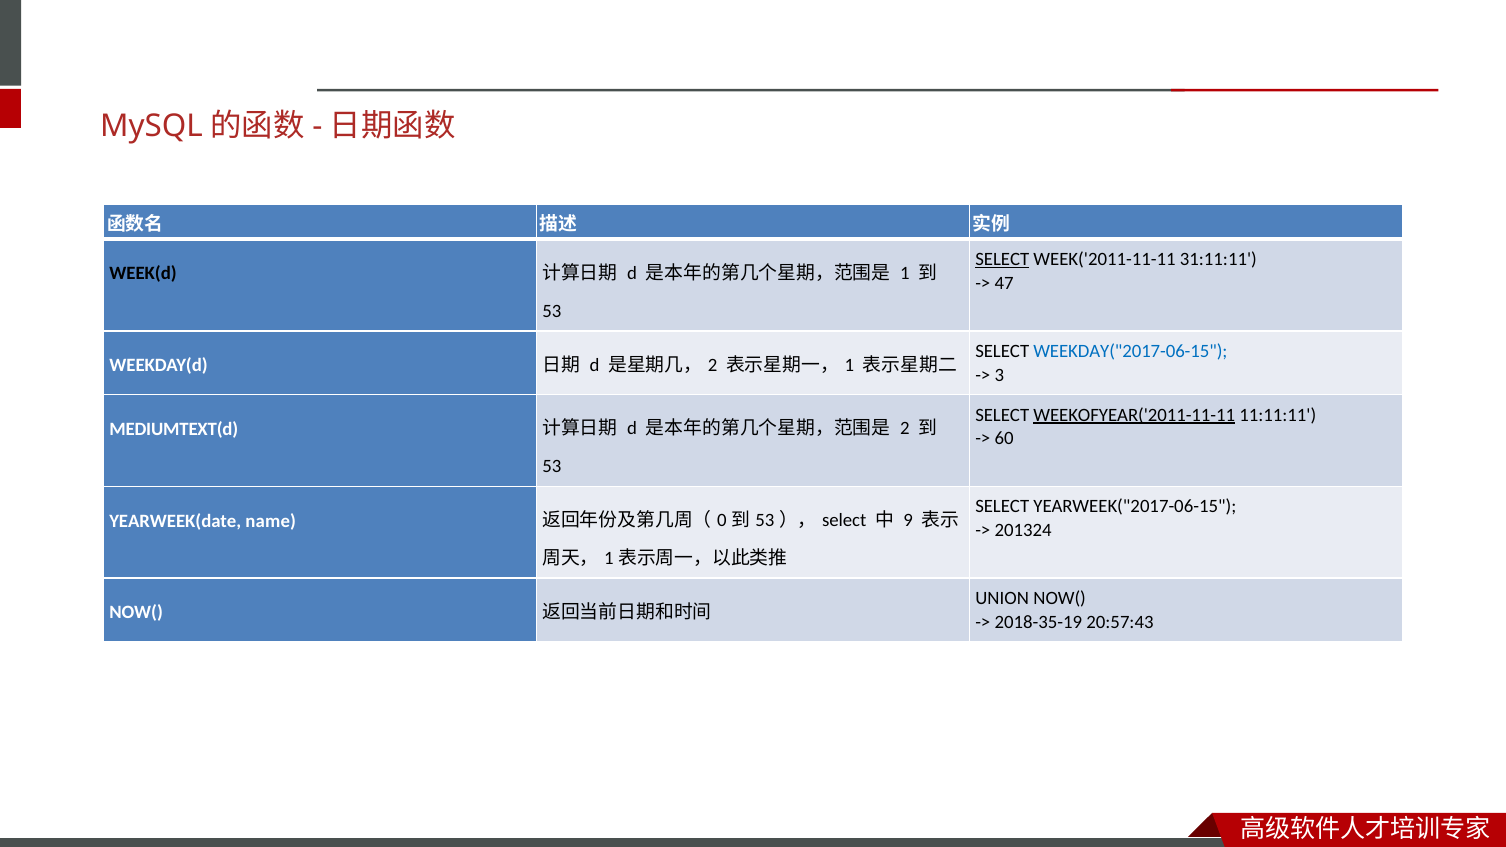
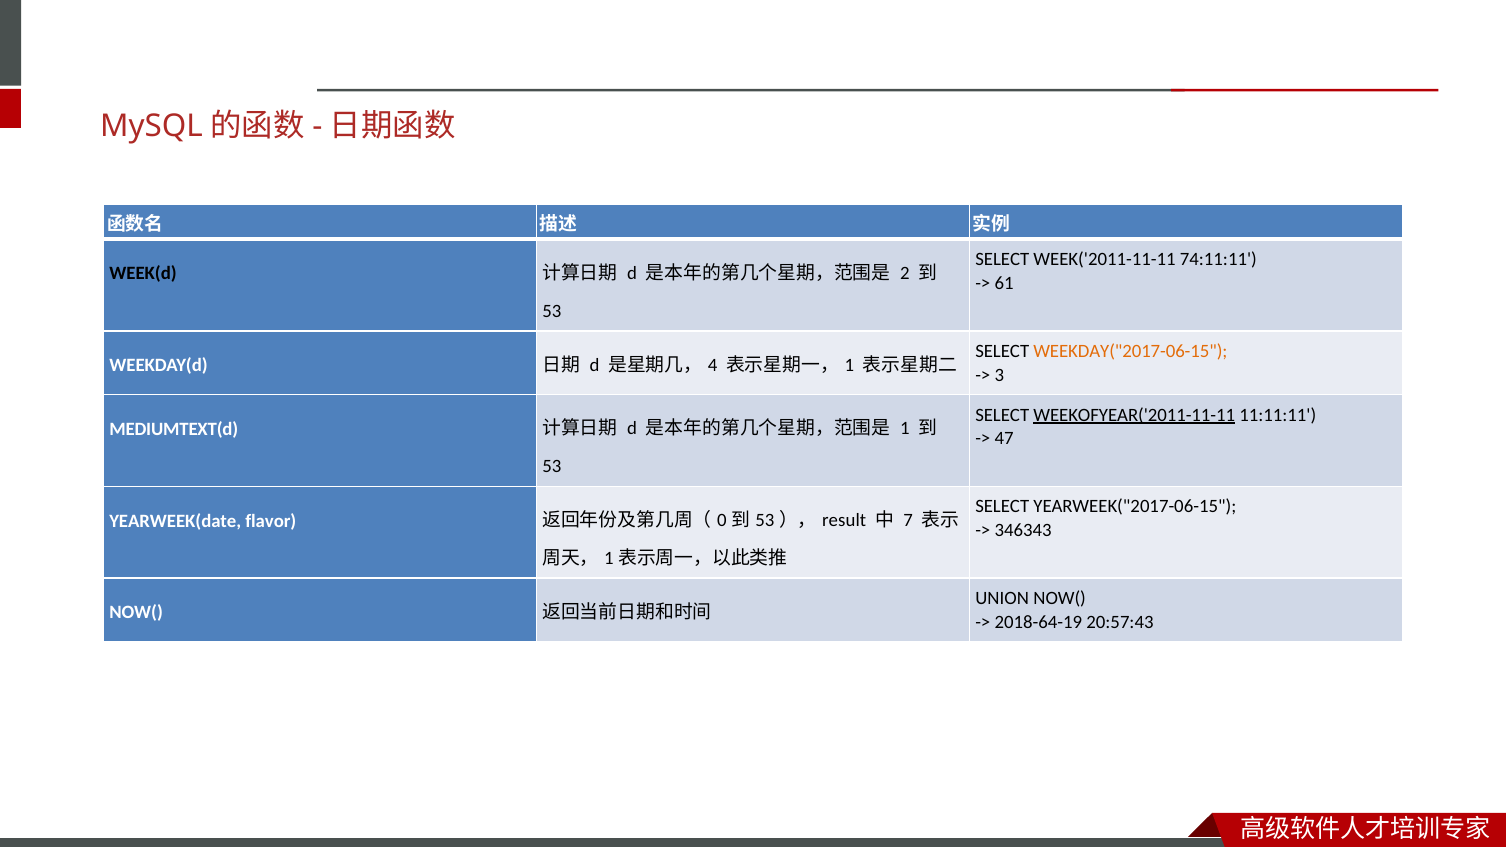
SELECT at (1002, 260) underline: present -> none
31:11:11: 31:11:11 -> 74:11:11
1 at (905, 273): 1 -> 2
47: 47 -> 61
WEEKDAY("2017-06-15 colour: blue -> orange
2 at (713, 365): 2 -> 4
2 at (905, 429): 2 -> 1
60: 60 -> 47
name: name -> flavor
select at (844, 521): select -> result
9: 9 -> 7
201324: 201324 -> 346343
2018-35-19: 2018-35-19 -> 2018-64-19
